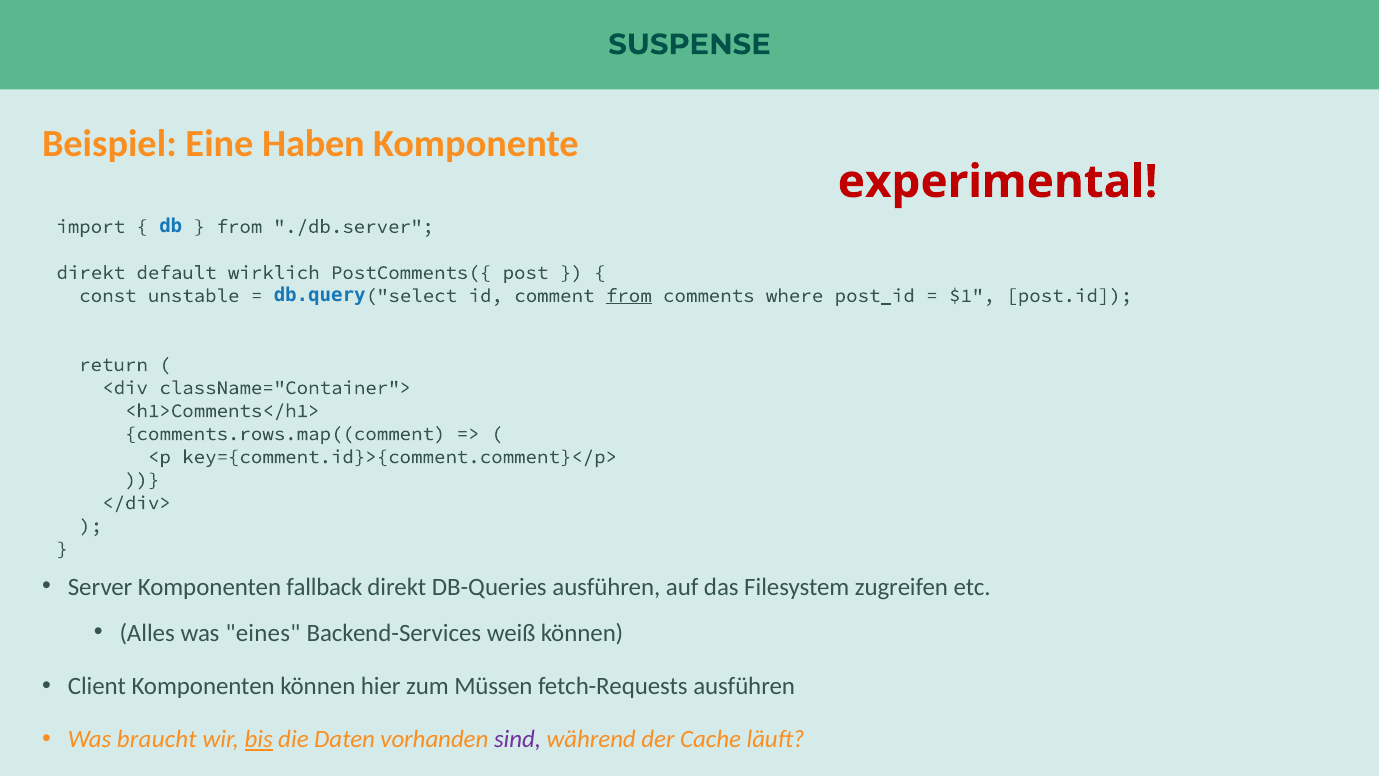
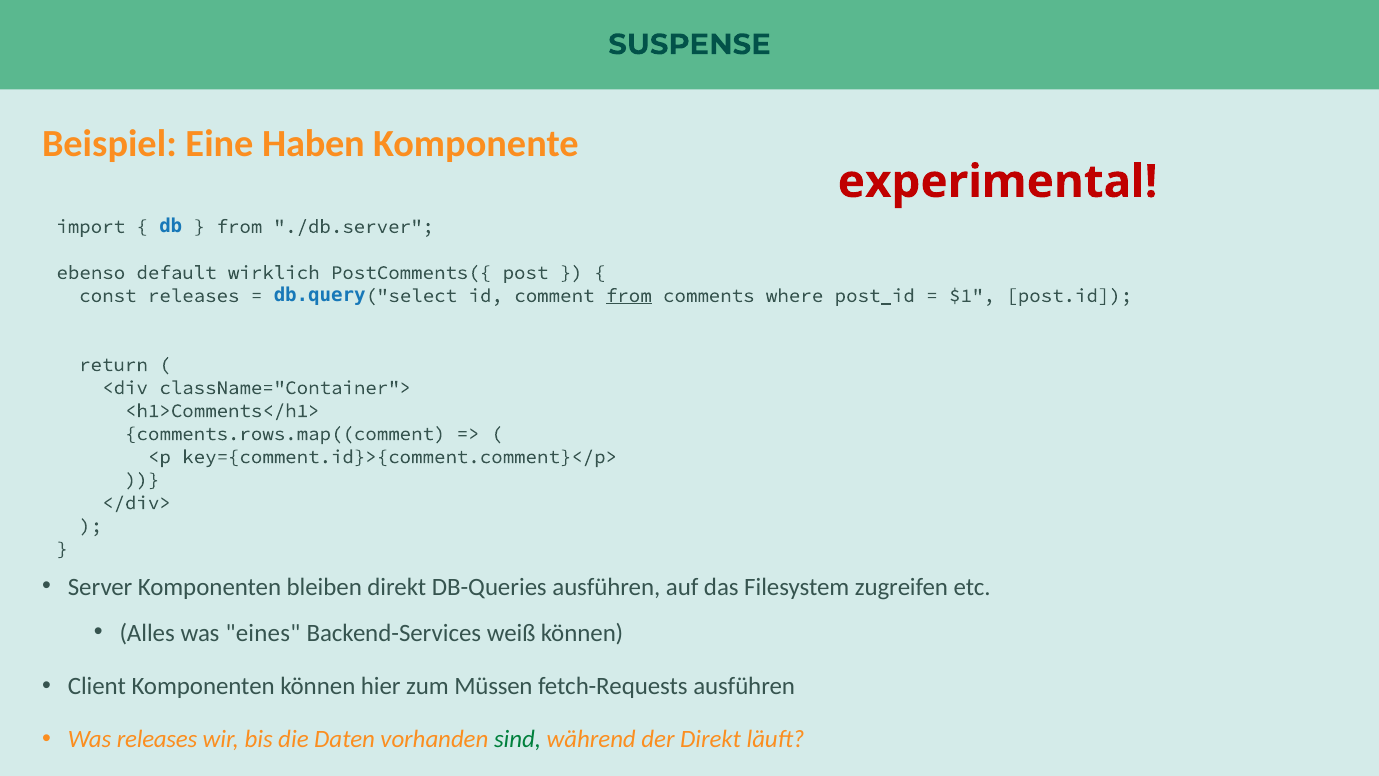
direkt at (91, 272): direkt -> ebenso
const unstable: unstable -> releases
fallback: fallback -> bleiben
Was braucht: braucht -> releases
bis underline: present -> none
sind colour: purple -> green
der Cache: Cache -> Direkt
